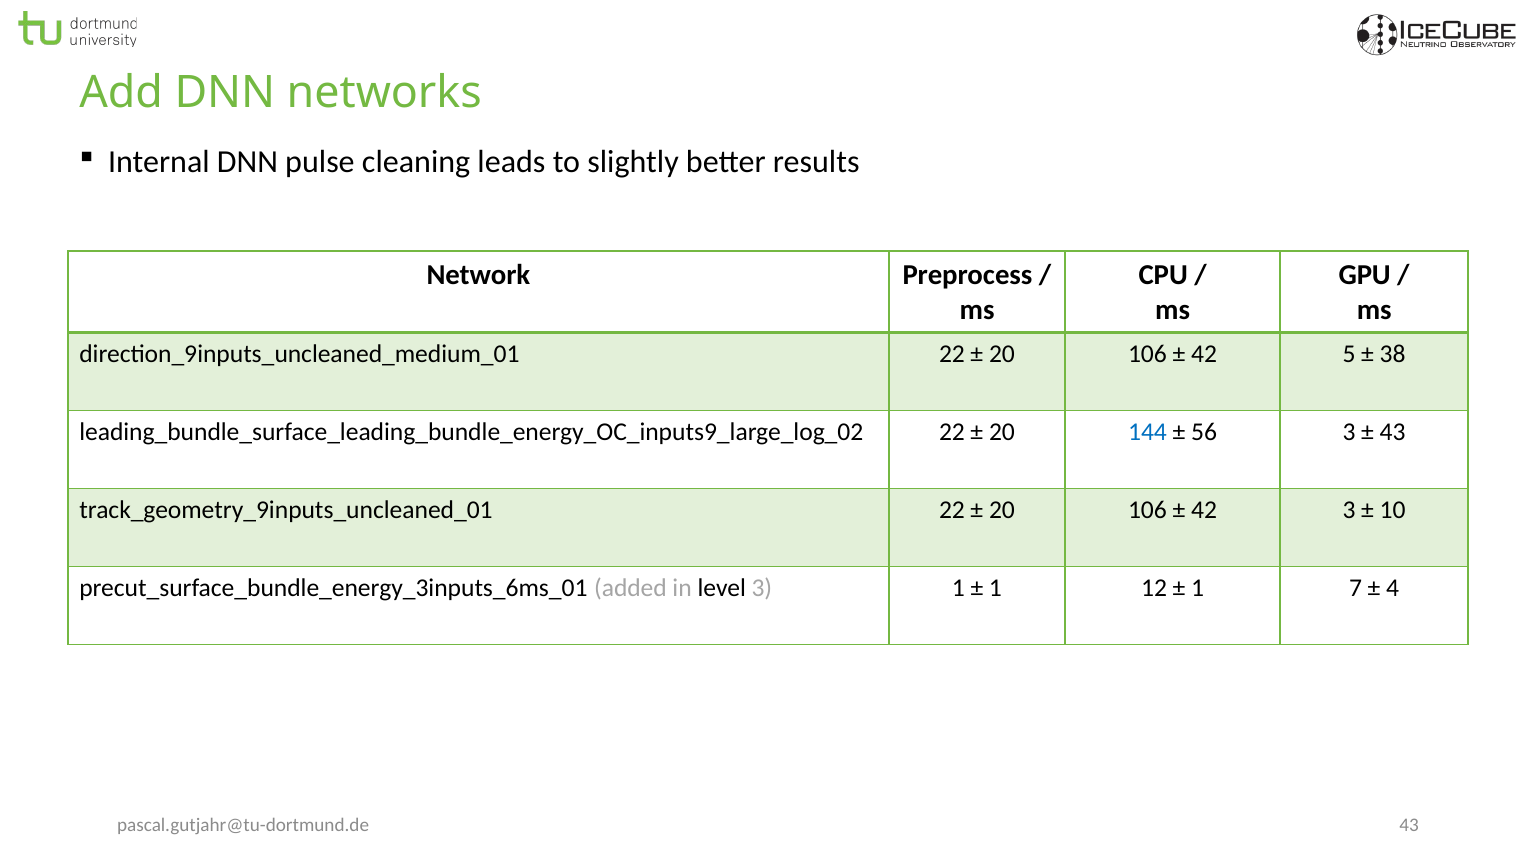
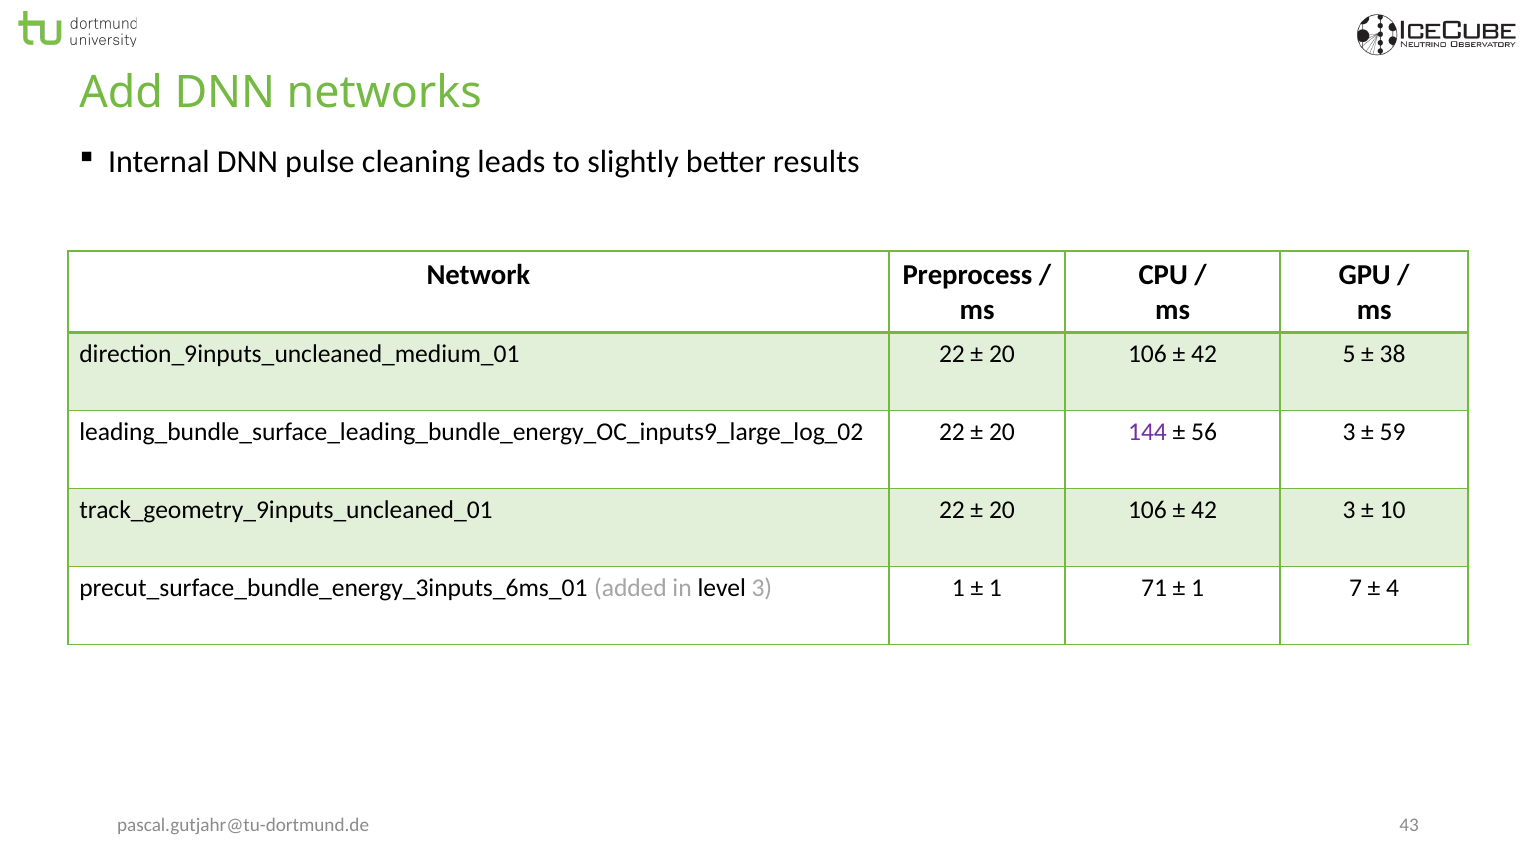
144 colour: blue -> purple
43 at (1393, 432): 43 -> 59
12: 12 -> 71
